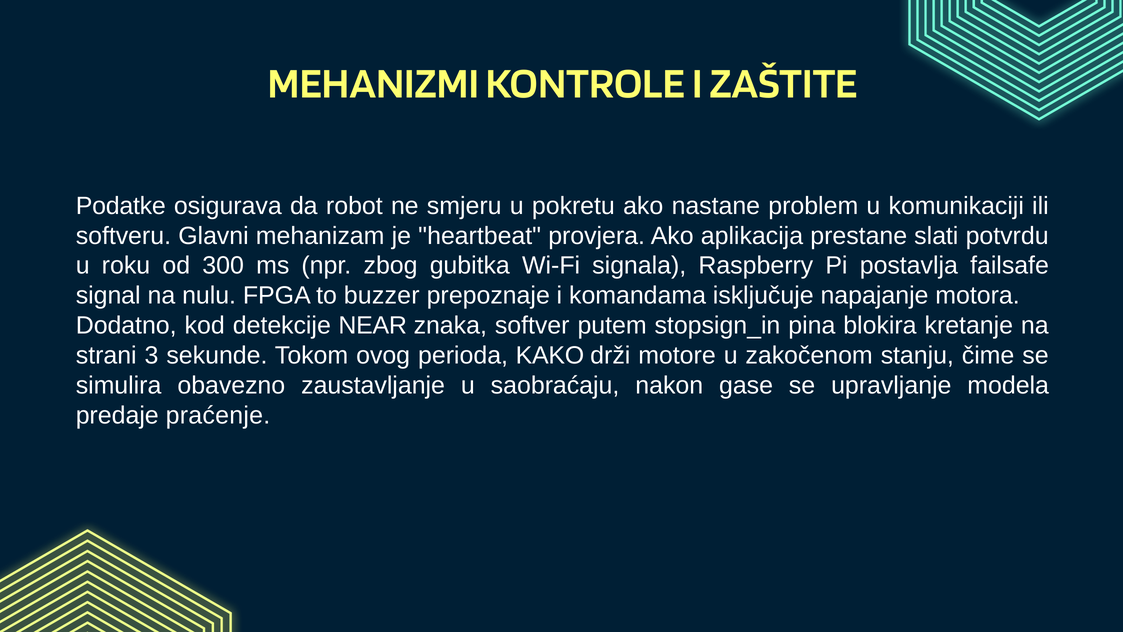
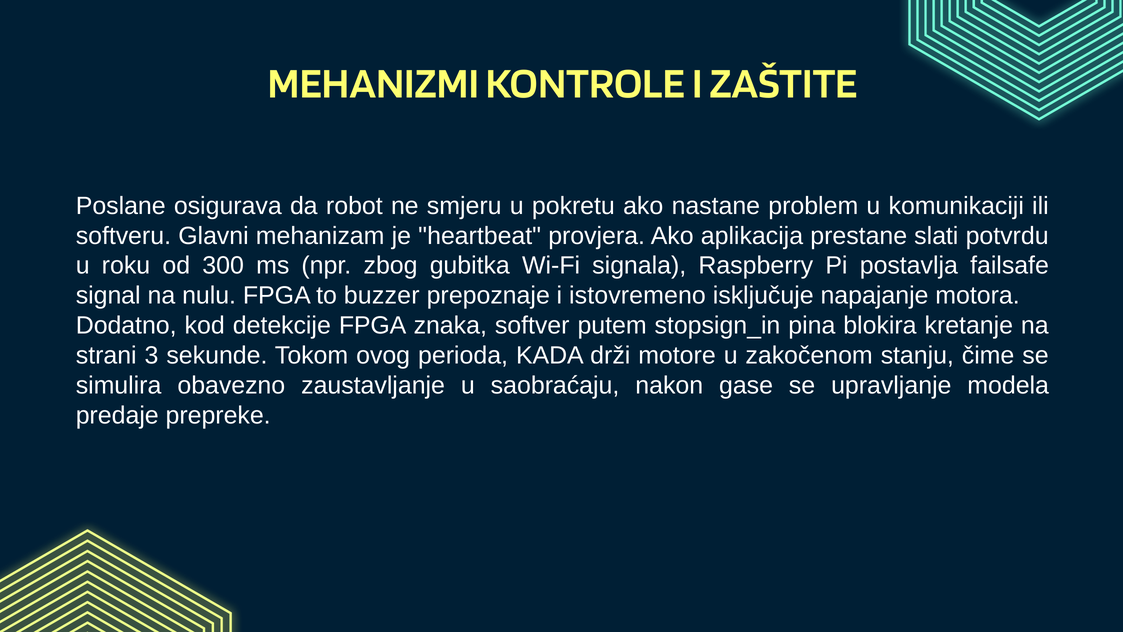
Podatke: Podatke -> Poslane
komandama: komandama -> istovremeno
detekcije NEAR: NEAR -> FPGA
KAKO: KAKO -> KADA
praćenje: praćenje -> prepreke
